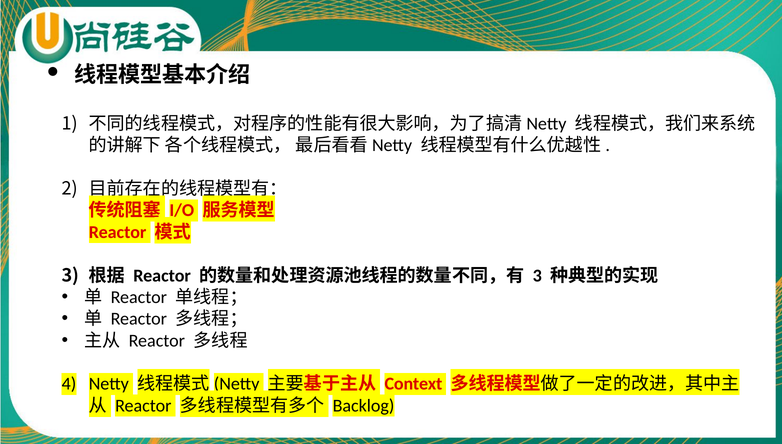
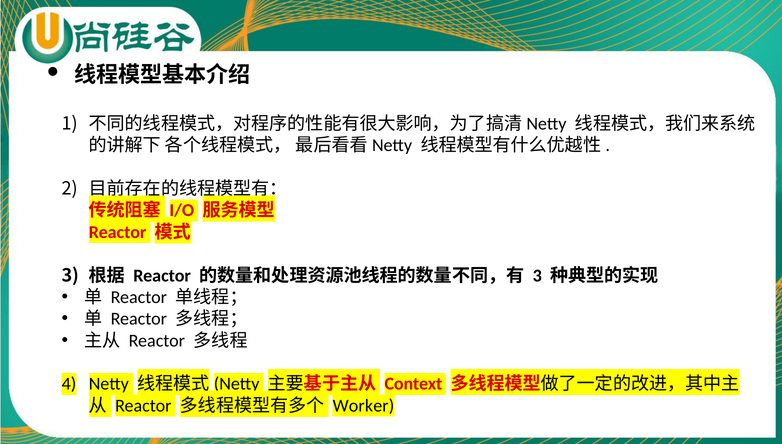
Backlog: Backlog -> Worker
